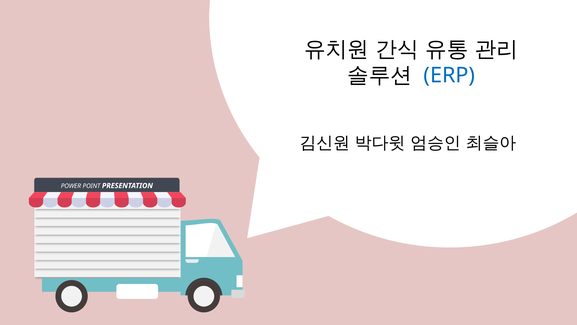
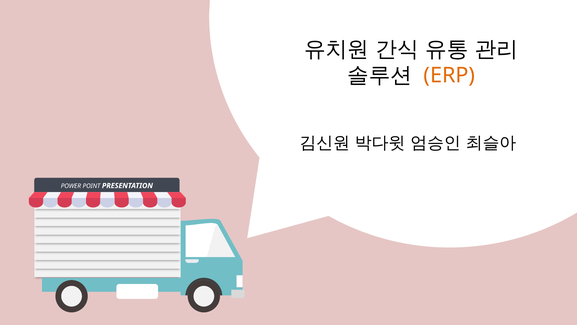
ERP colour: blue -> orange
